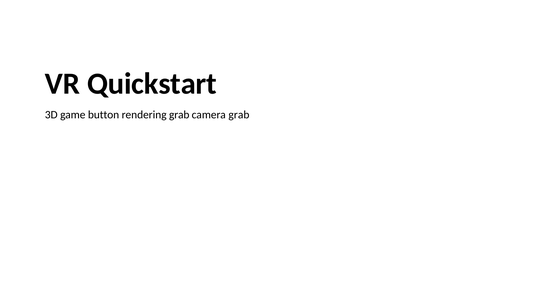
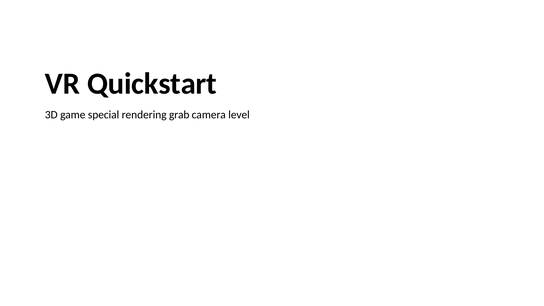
button: button -> special
camera grab: grab -> level
